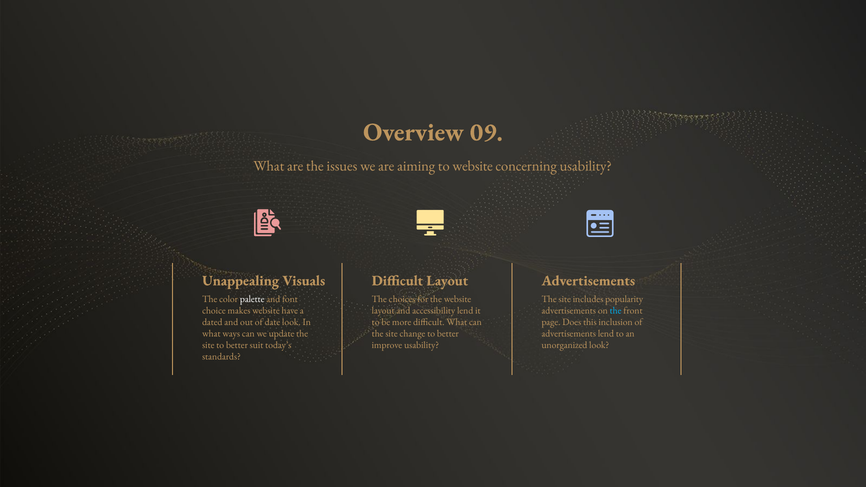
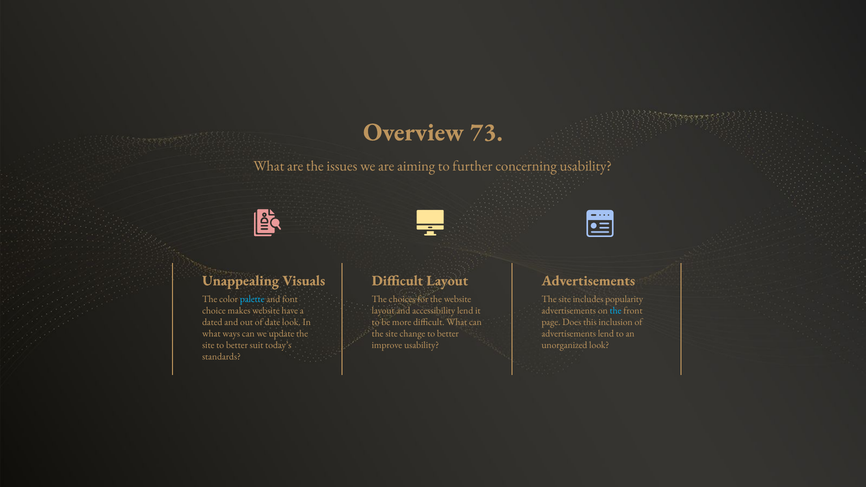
09: 09 -> 73
to website: website -> further
palette colour: white -> light blue
